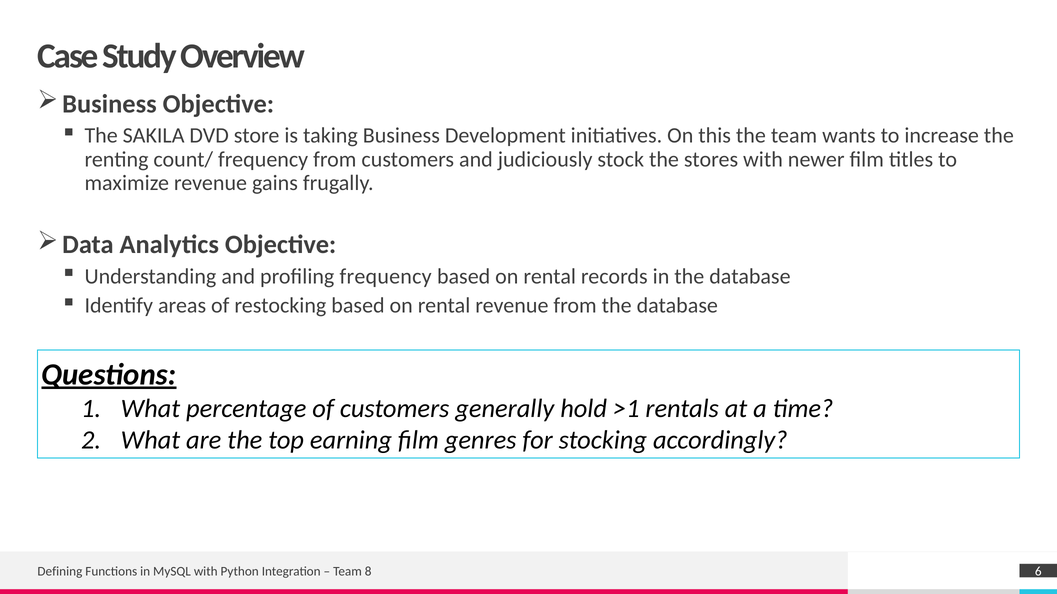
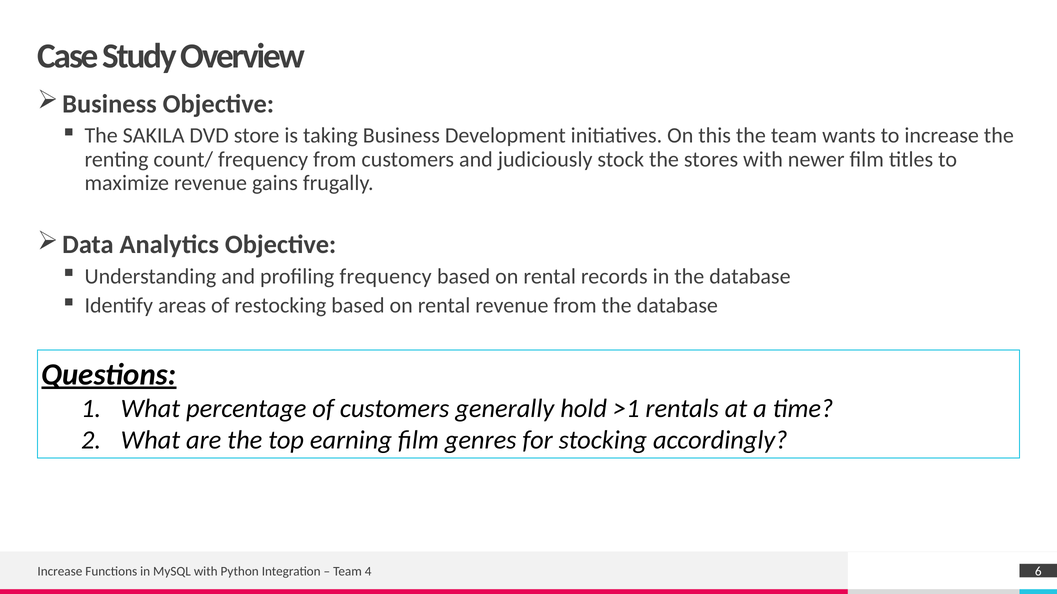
Defining at (60, 572): Defining -> Increase
8: 8 -> 4
